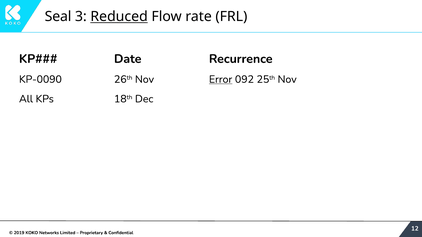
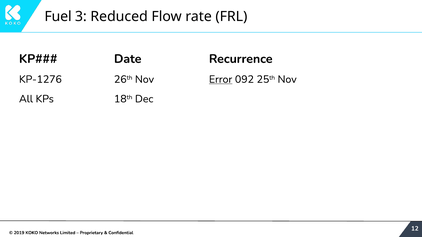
Seal: Seal -> Fuel
Reduced underline: present -> none
KP-0090: KP-0090 -> KP-1276
